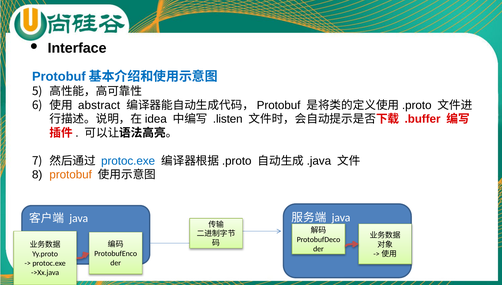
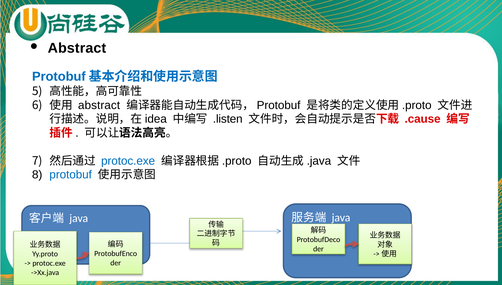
Interface at (77, 48): Interface -> Abstract
.buffer: .buffer -> .cause
protobuf colour: orange -> blue
